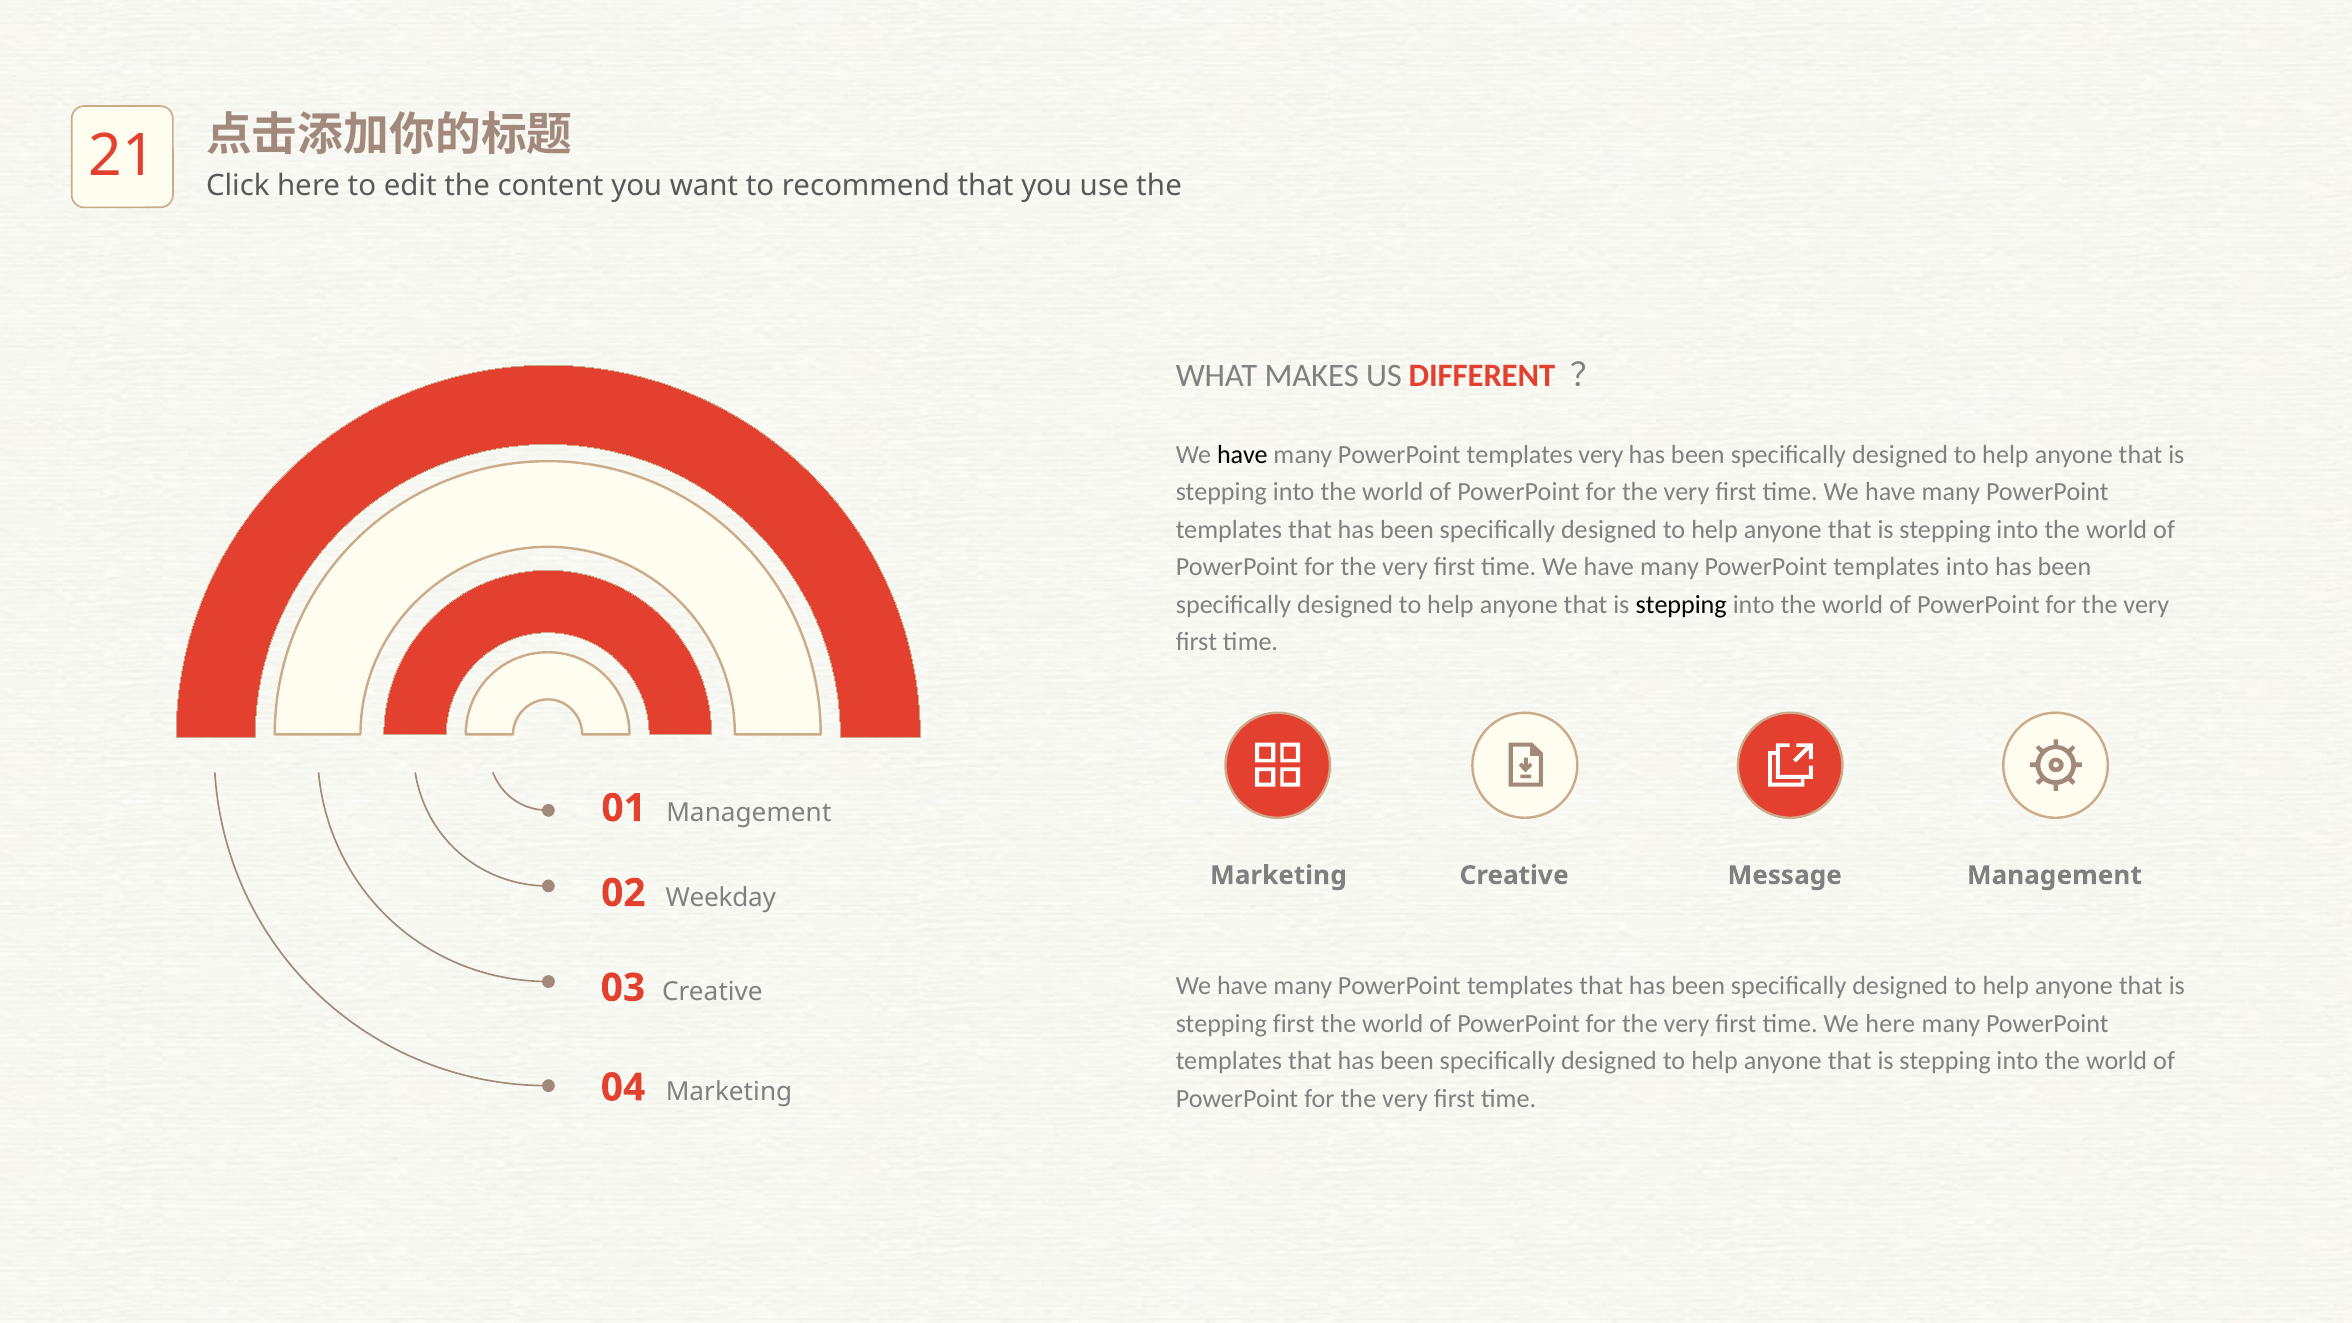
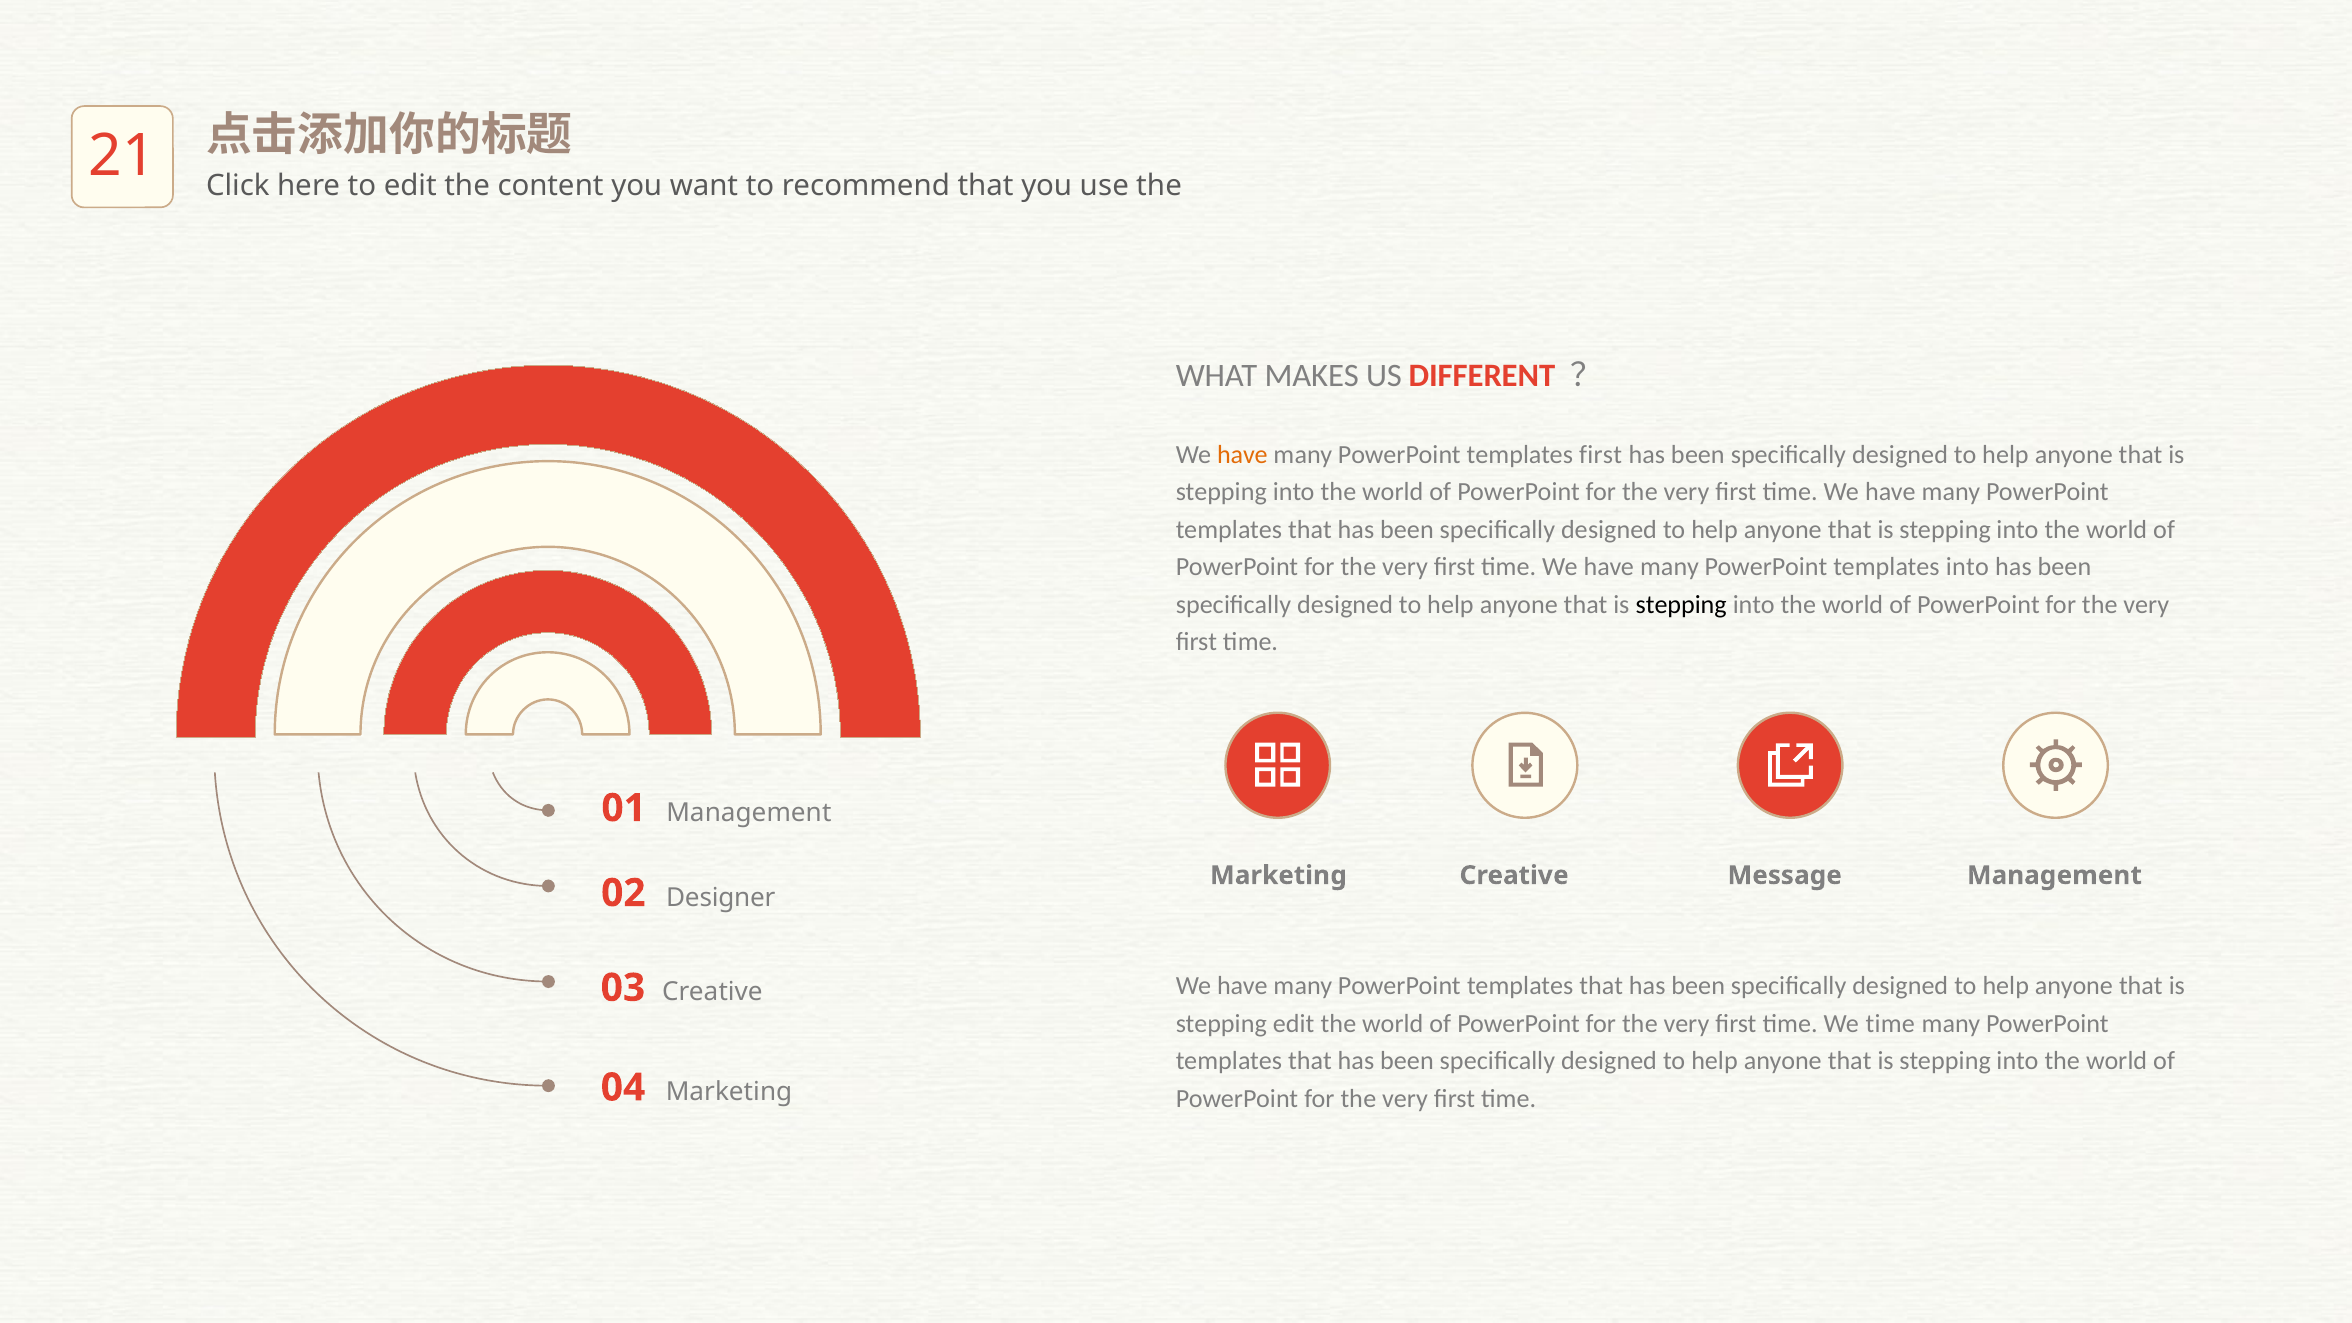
have at (1242, 454) colour: black -> orange
templates very: very -> first
Weekday: Weekday -> Designer
stepping first: first -> edit
We here: here -> time
